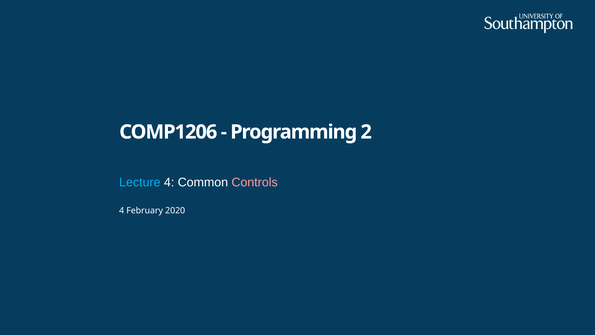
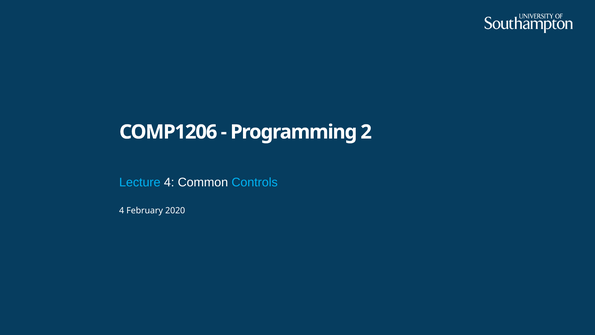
Controls colour: pink -> light blue
